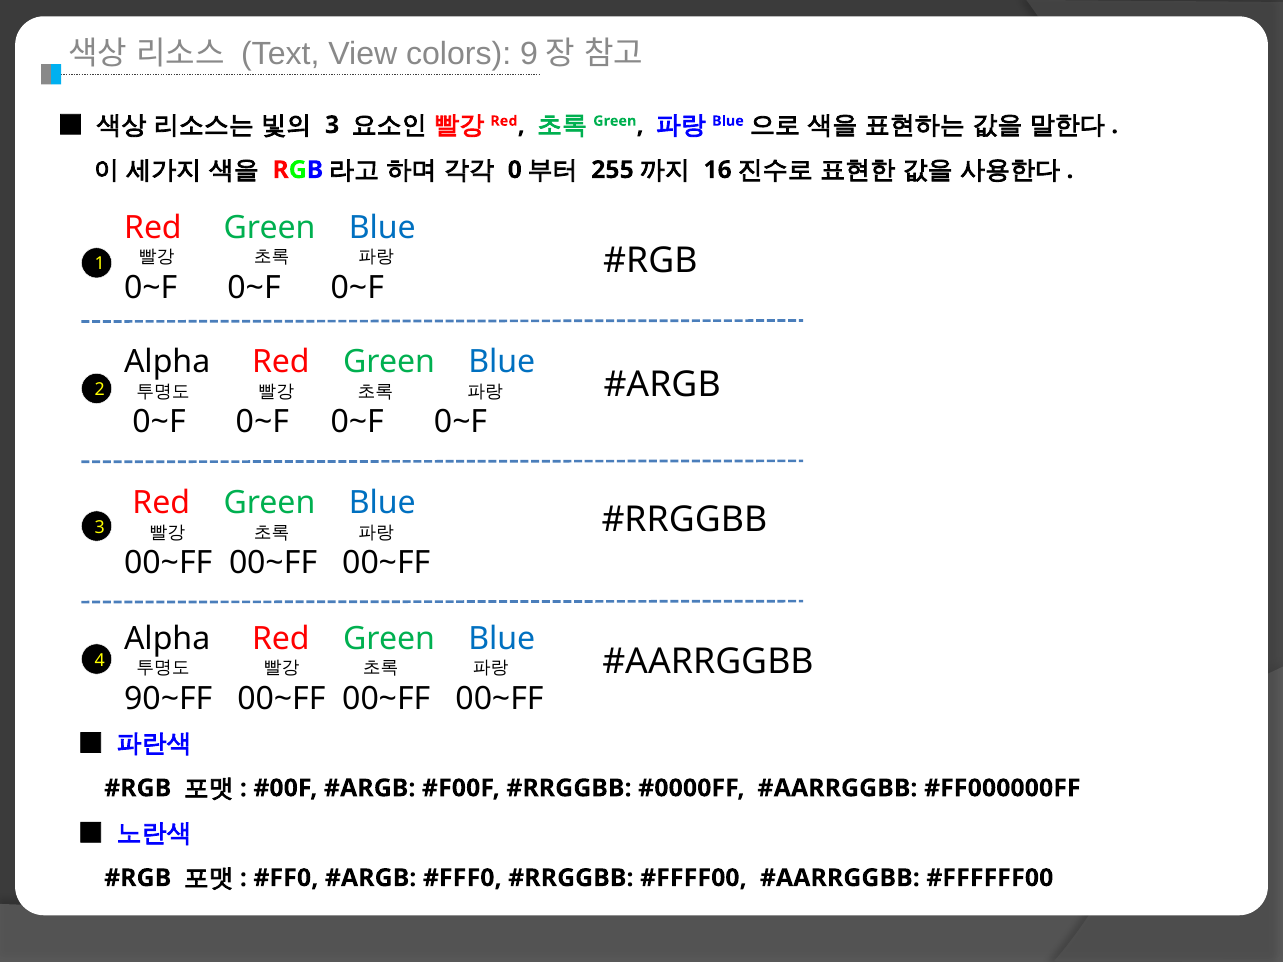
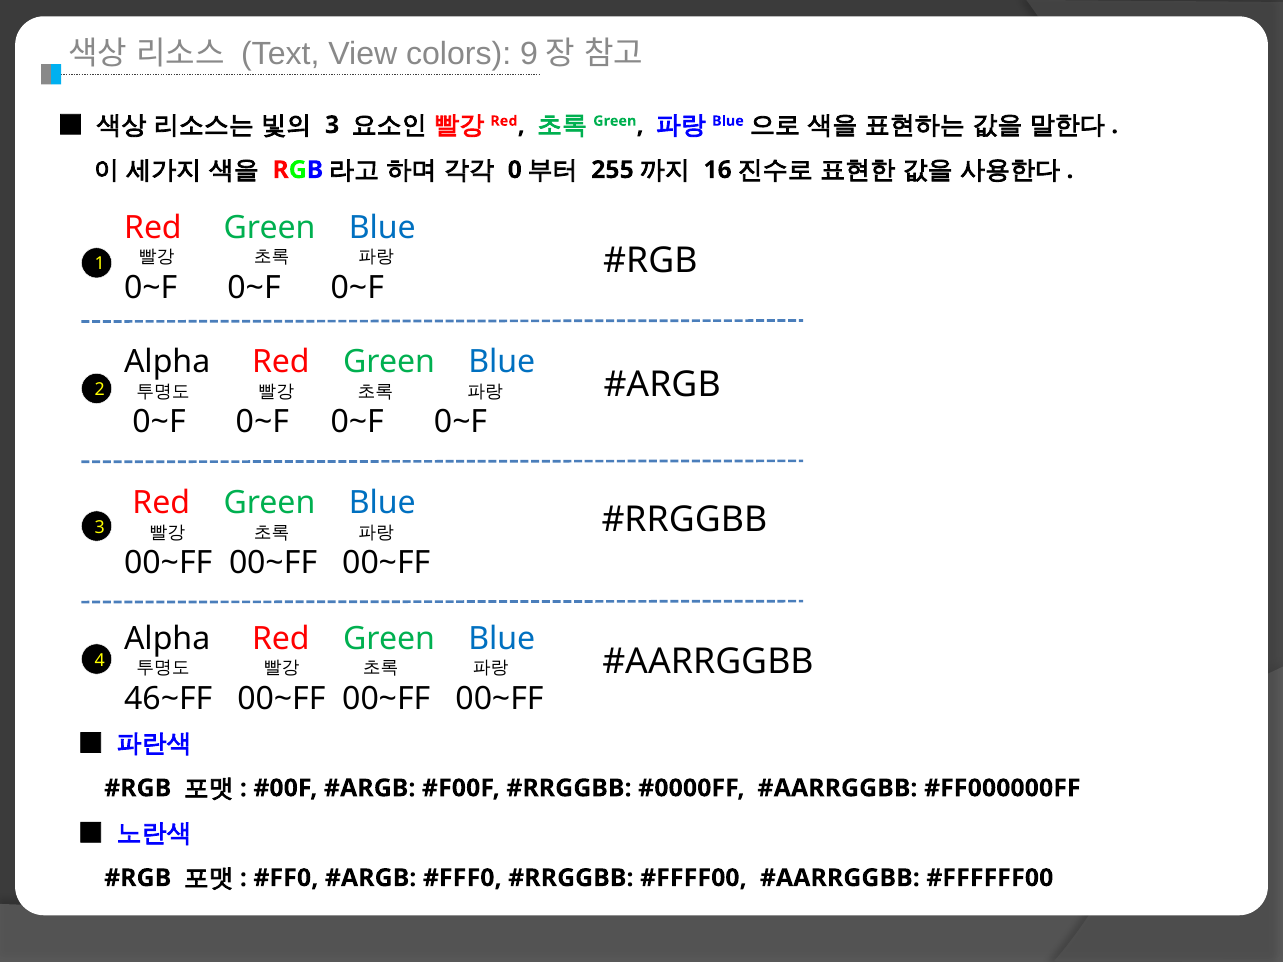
90~FF: 90~FF -> 46~FF
